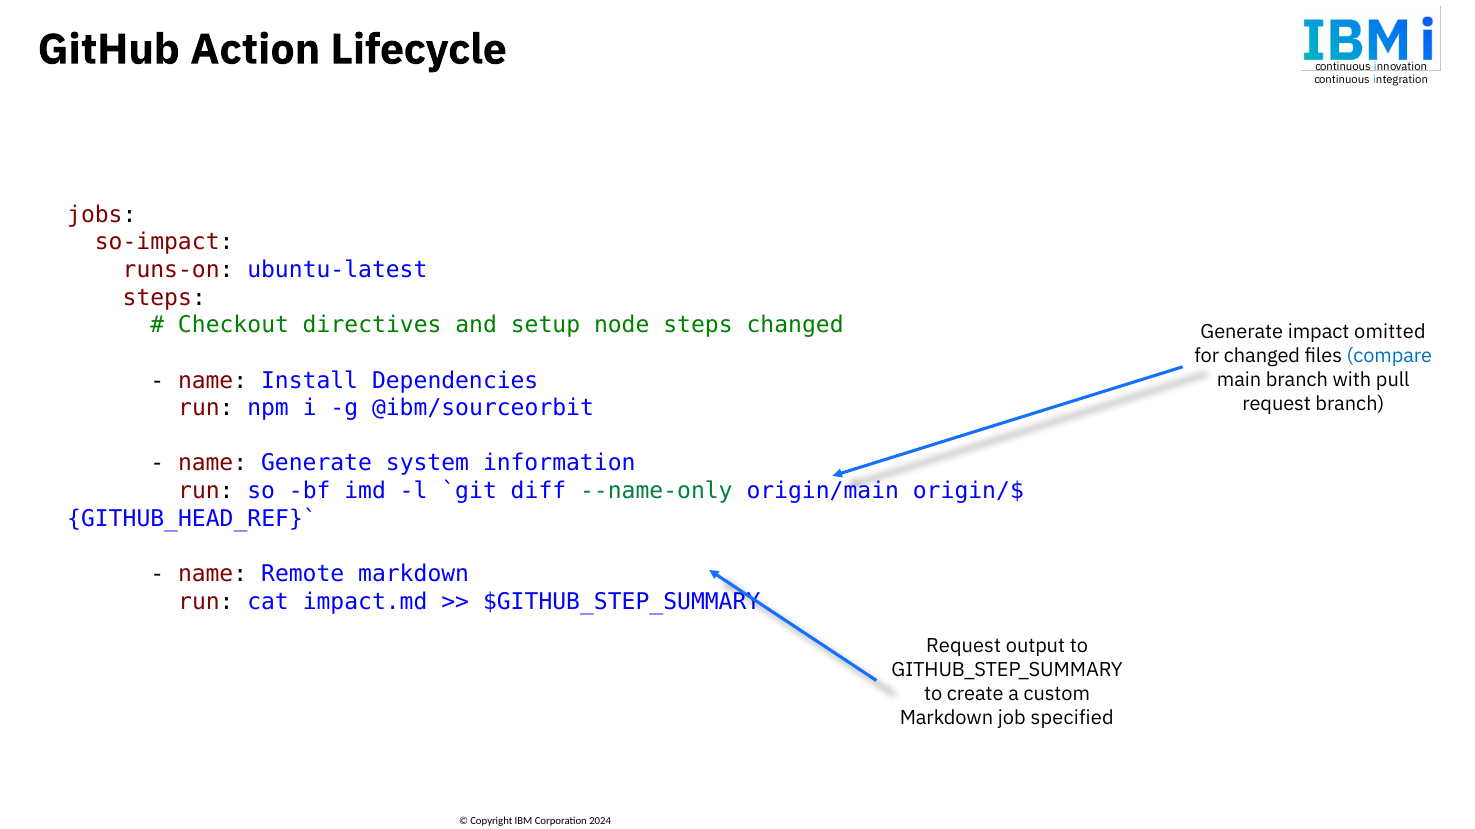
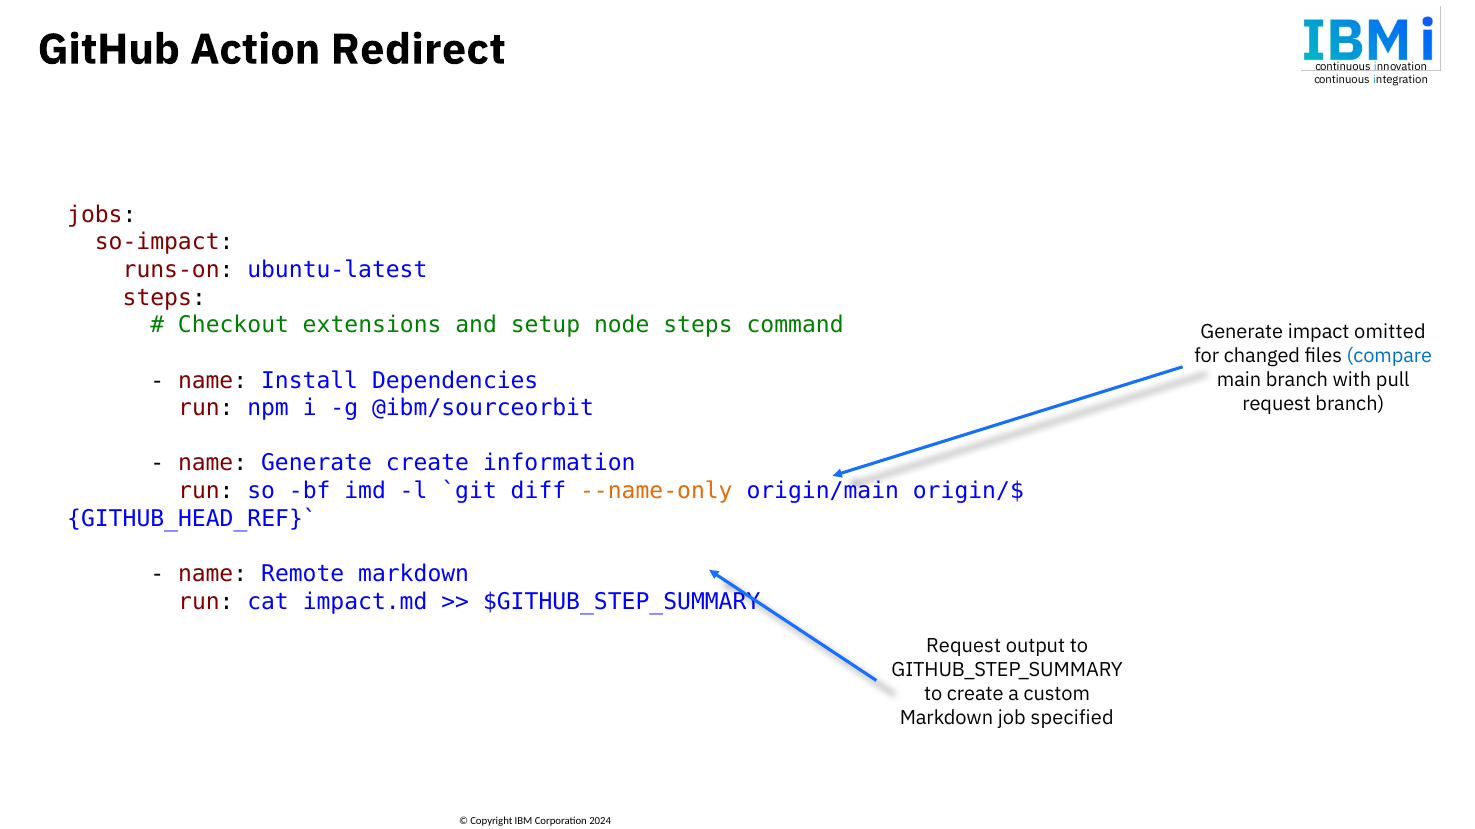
Lifecycle: Lifecycle -> Redirect
directives: directives -> extensions
steps changed: changed -> command
Generate system: system -> create
--name-only colour: green -> orange
